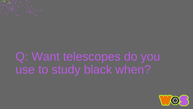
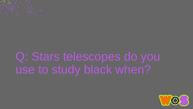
Want: Want -> Stars
